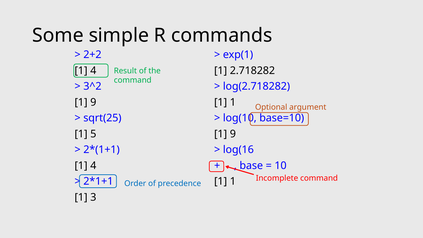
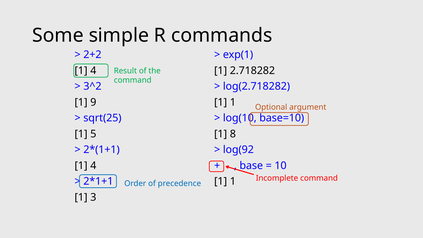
9 at (233, 134): 9 -> 8
log(16: log(16 -> log(92
